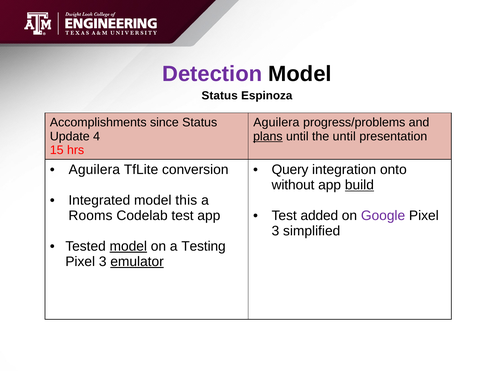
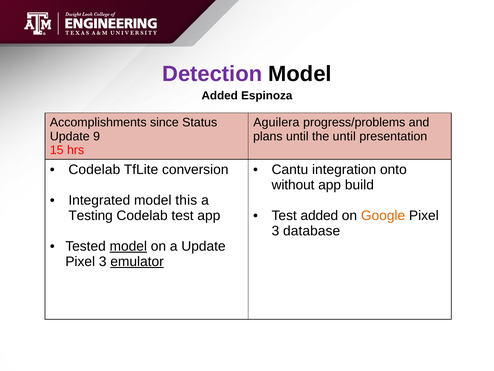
Status at (220, 95): Status -> Added
4: 4 -> 9
plans underline: present -> none
Aguilera at (94, 169): Aguilera -> Codelab
Query: Query -> Cantu
build underline: present -> none
Google colour: purple -> orange
Rooms: Rooms -> Testing
simplified: simplified -> database
a Testing: Testing -> Update
